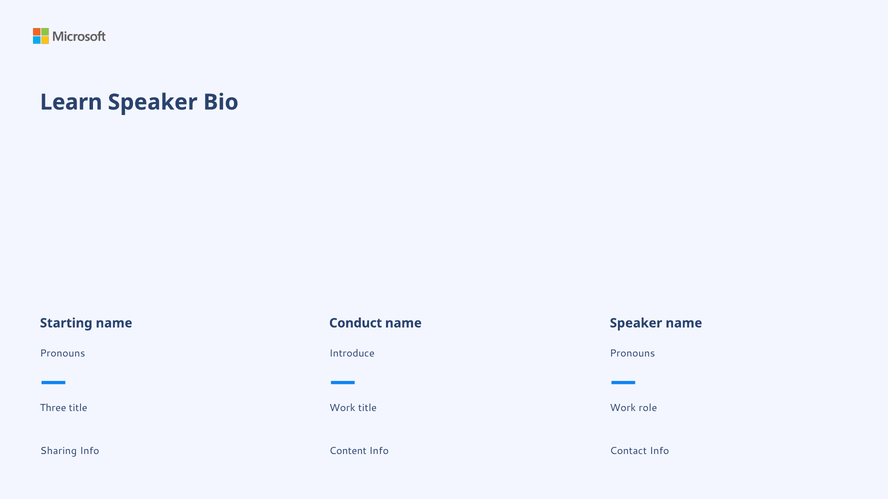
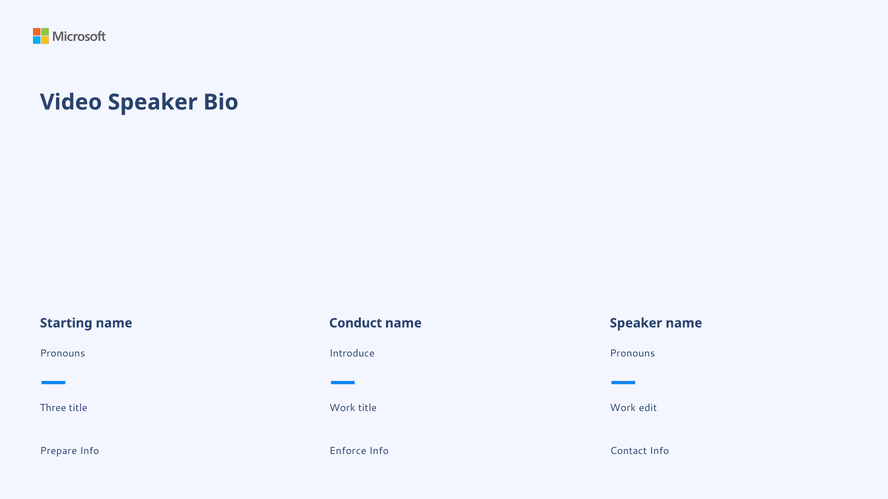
Learn: Learn -> Video
role: role -> edit
Sharing: Sharing -> Prepare
Content: Content -> Enforce
